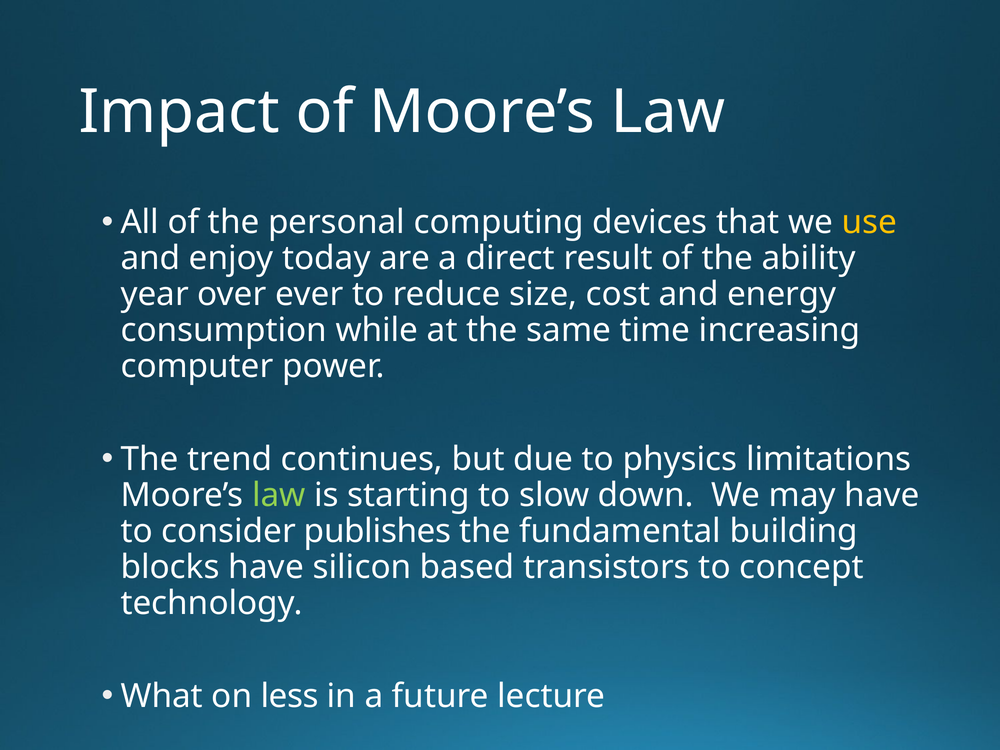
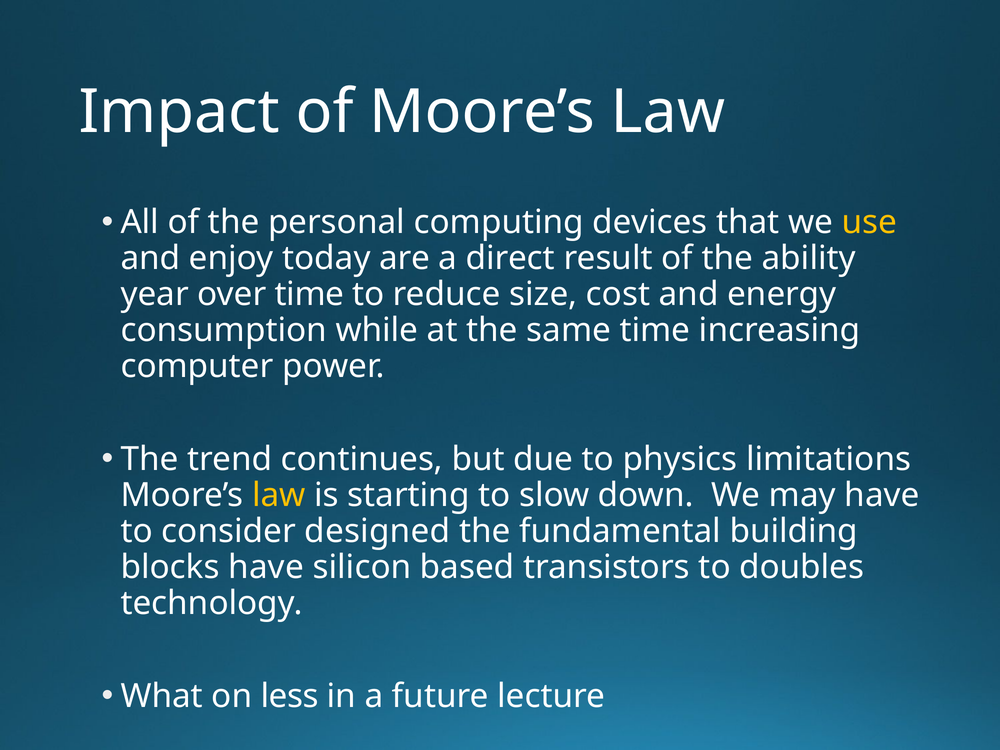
over ever: ever -> time
law at (279, 495) colour: light green -> yellow
publishes: publishes -> designed
concept: concept -> doubles
